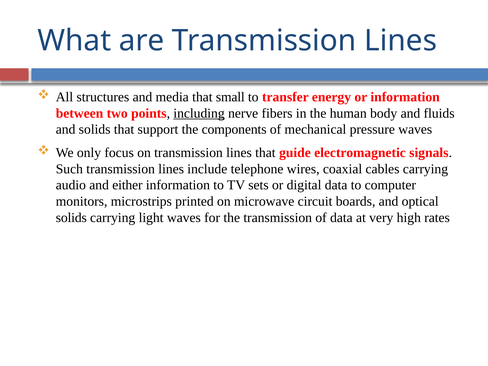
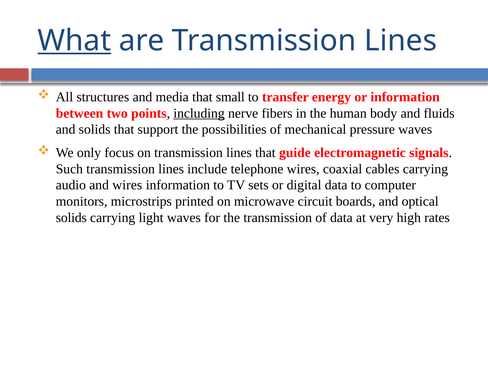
What underline: none -> present
components: components -> possibilities
and either: either -> wires
